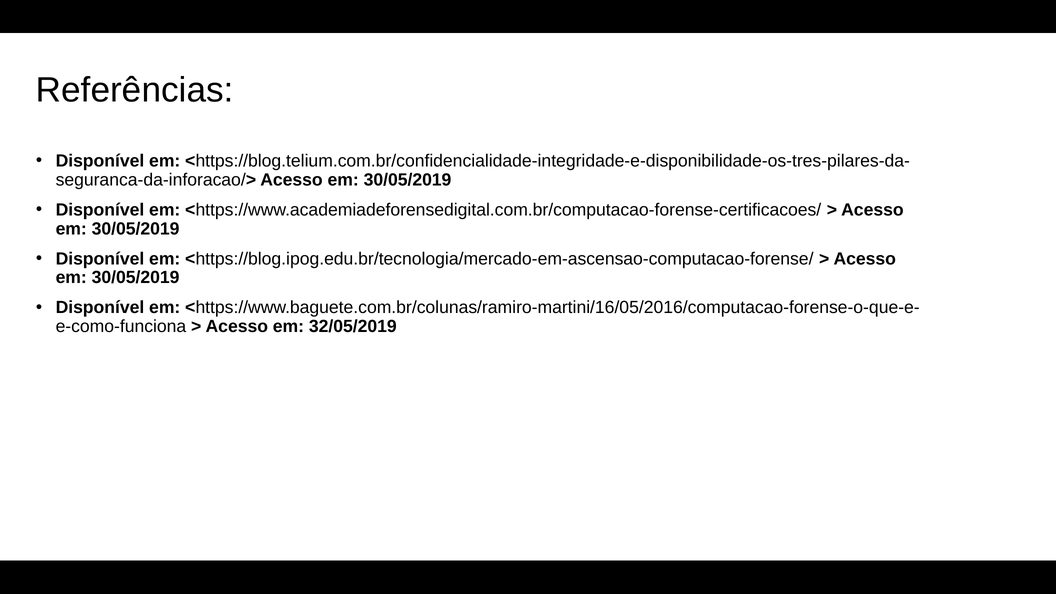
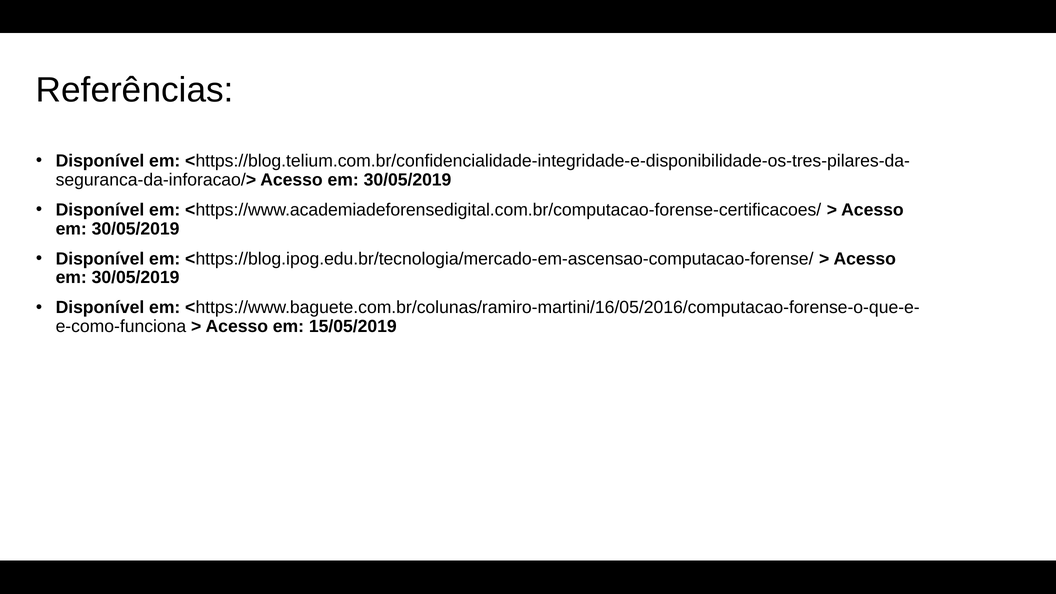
32/05/2019: 32/05/2019 -> 15/05/2019
